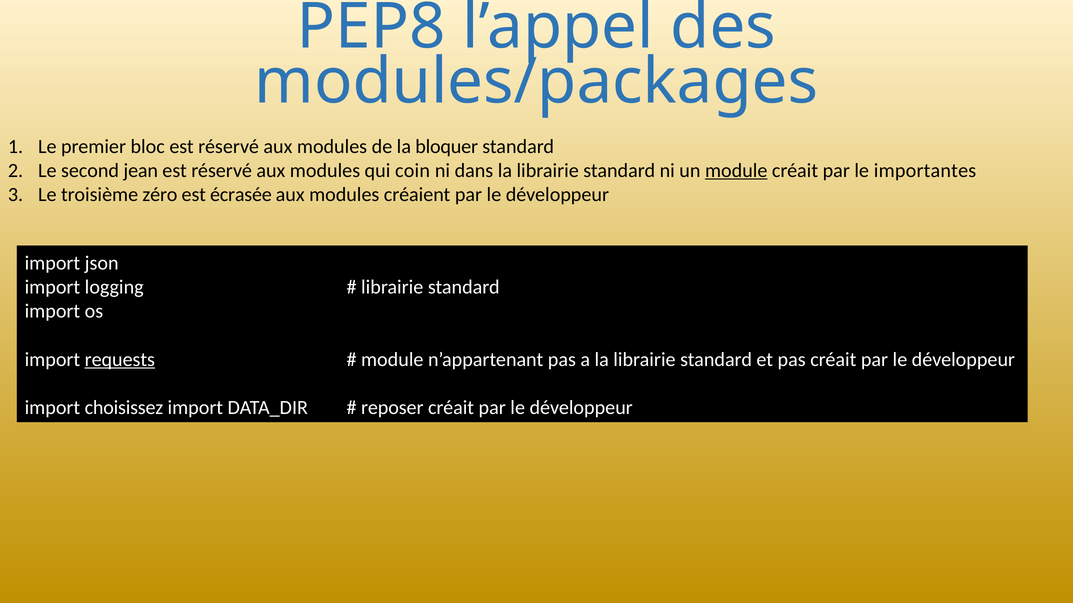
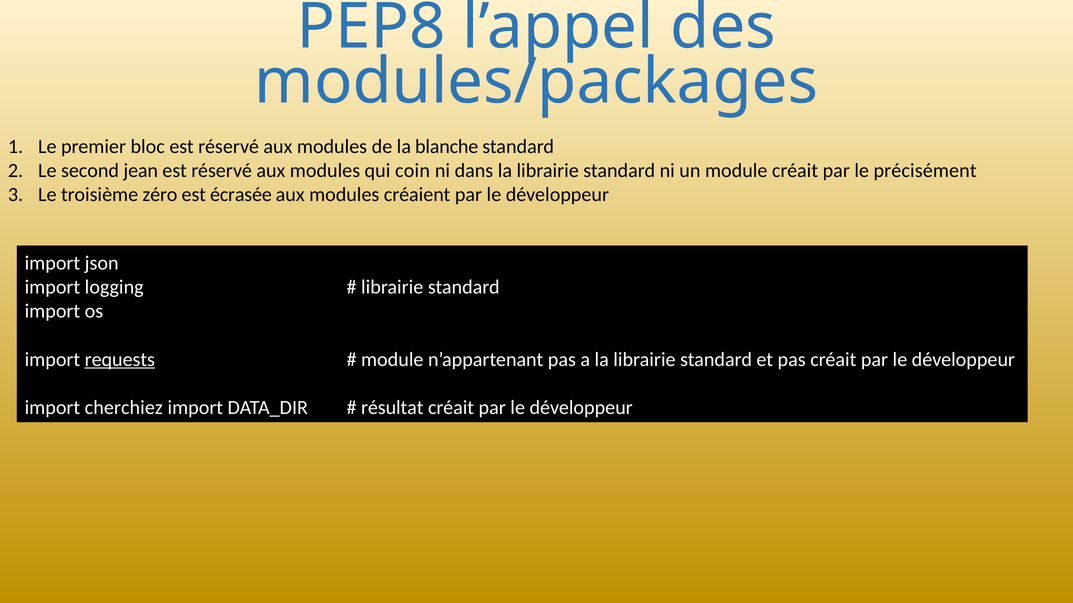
bloquer: bloquer -> blanche
module at (736, 171) underline: present -> none
importantes: importantes -> précisément
choisissez: choisissez -> cherchiez
reposer: reposer -> résultat
